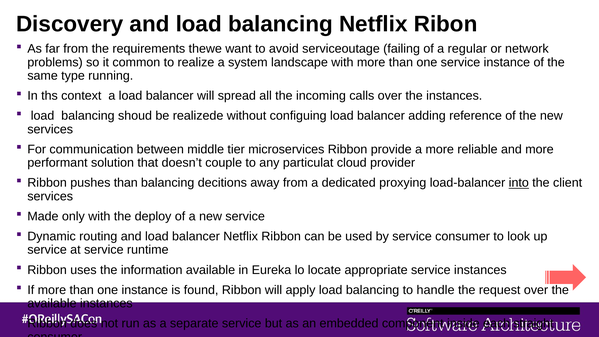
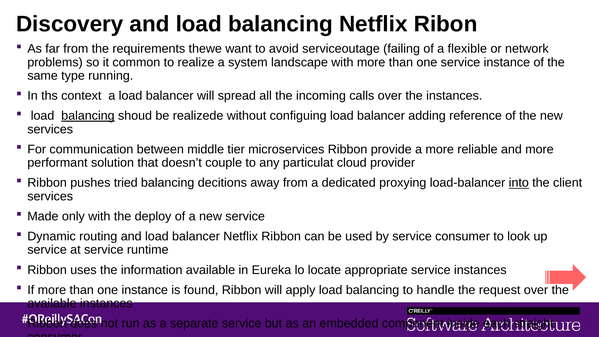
regular: regular -> flexible
balancing at (88, 116) underline: none -> present
pushes than: than -> tried
